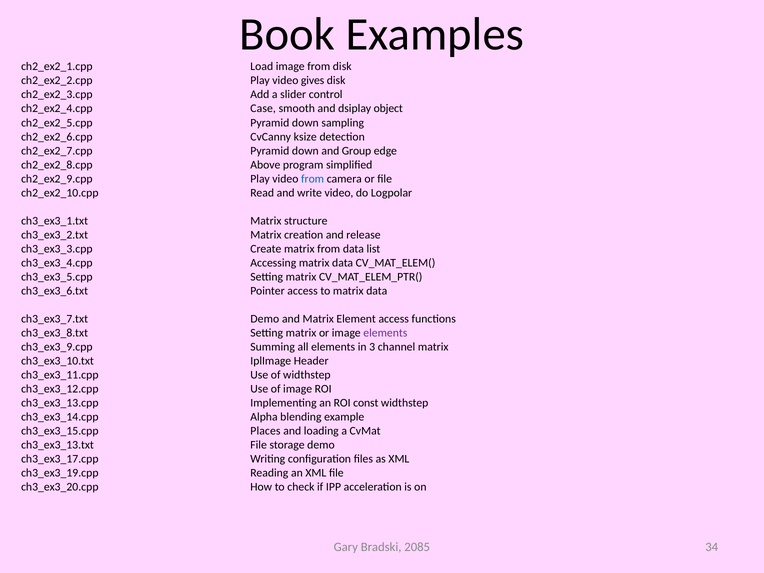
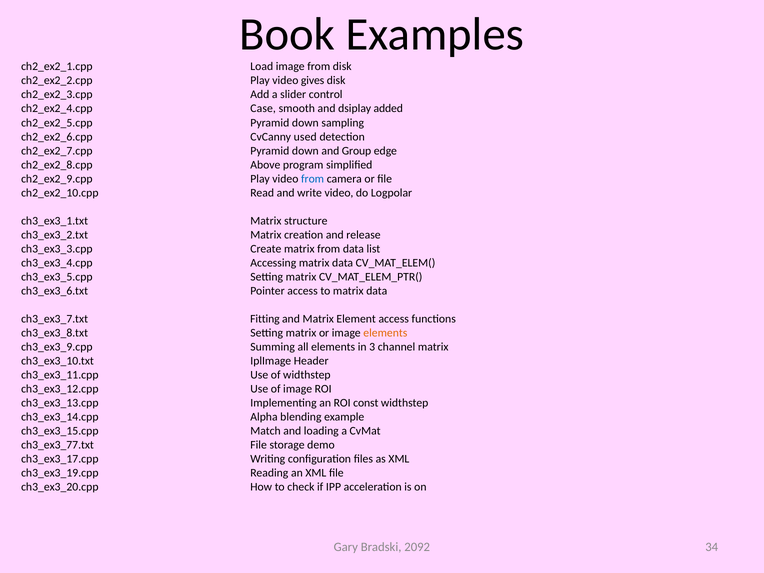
object: object -> added
ksize: ksize -> used
ch3_ex3_7.txt Demo: Demo -> Fitting
elements at (385, 333) colour: purple -> orange
Places: Places -> Match
ch3_ex3_13.txt: ch3_ex3_13.txt -> ch3_ex3_77.txt
2085: 2085 -> 2092
